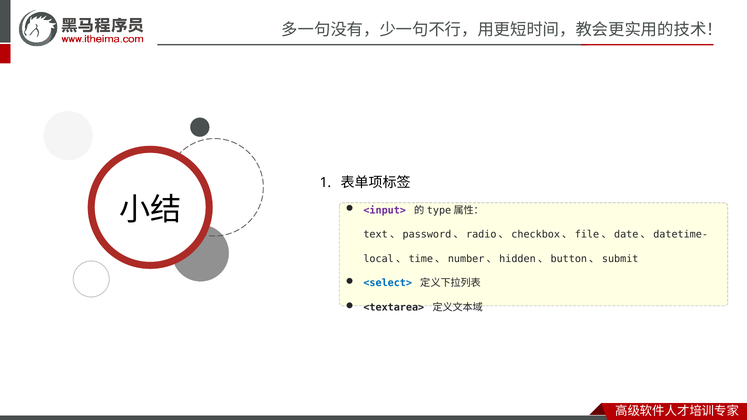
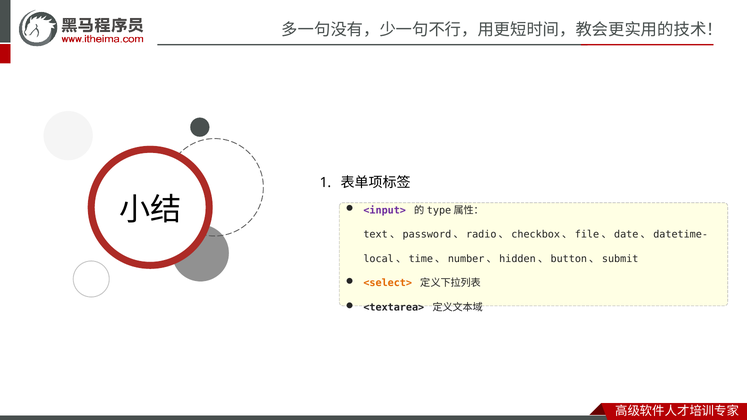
<select> colour: blue -> orange
